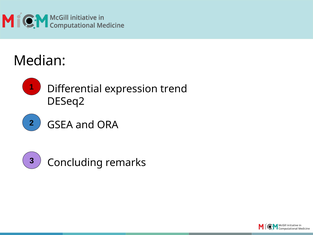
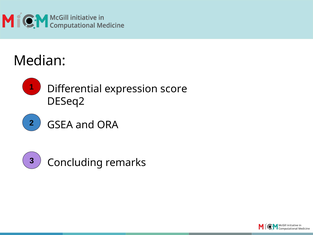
trend: trend -> score
